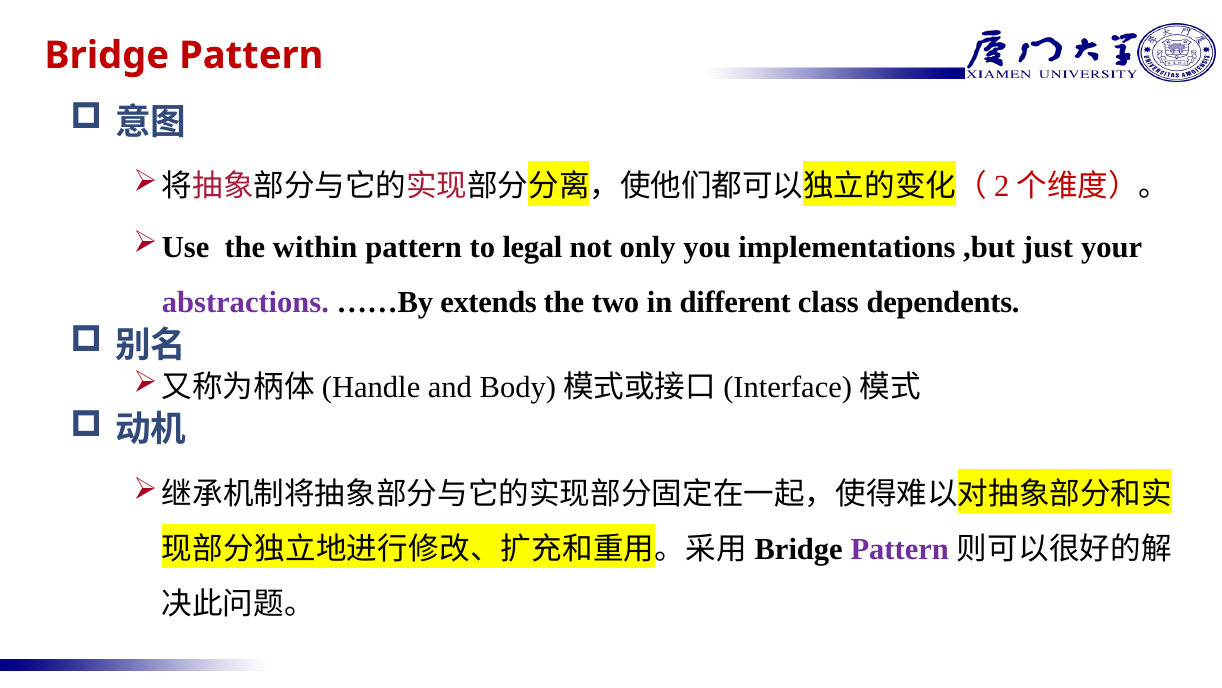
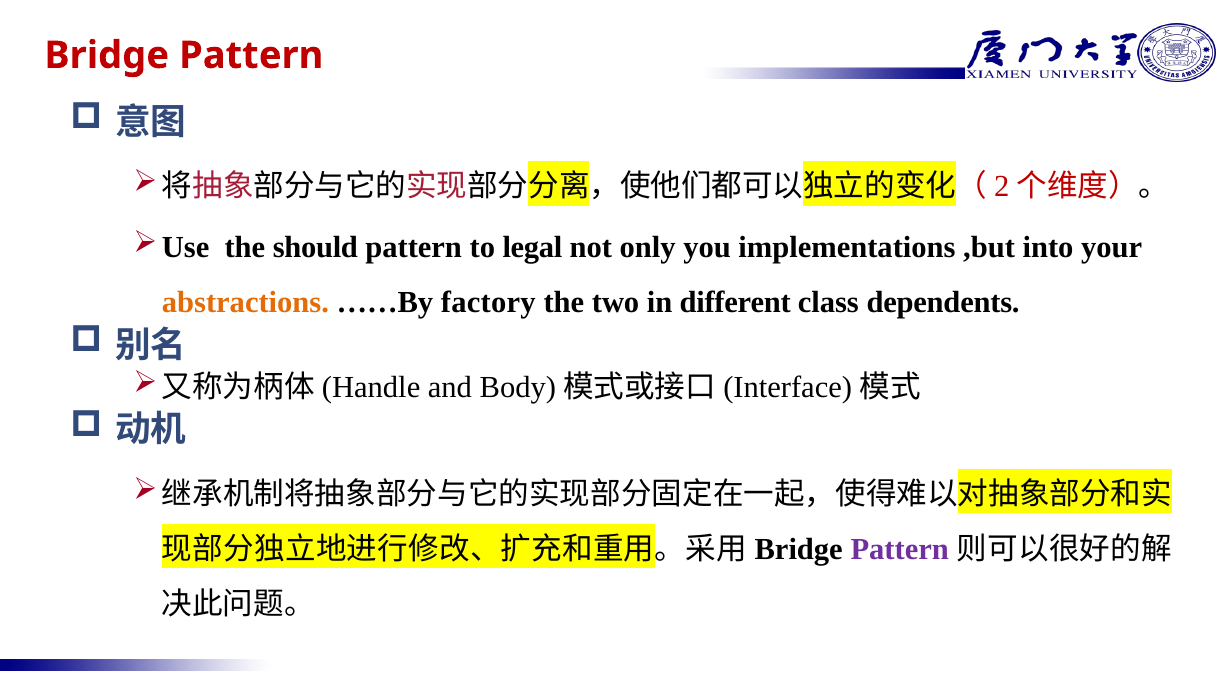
within: within -> should
just: just -> into
abstractions colour: purple -> orange
extends: extends -> factory
